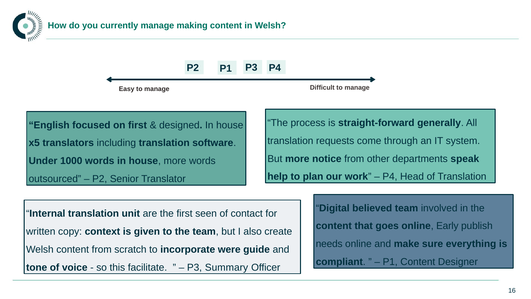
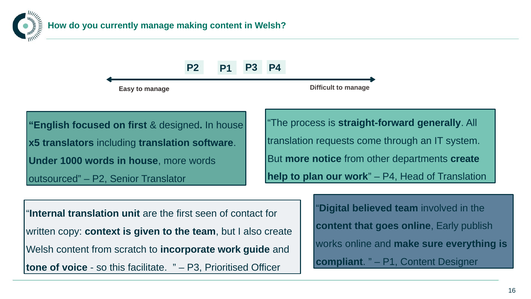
departments speak: speak -> create
needs: needs -> works
incorporate were: were -> work
Summary: Summary -> Prioritised
